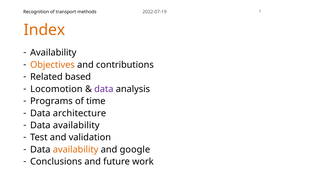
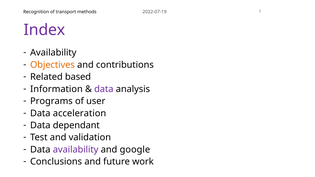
Index colour: orange -> purple
Locomotion: Locomotion -> Information
time: time -> user
architecture: architecture -> acceleration
availability at (76, 125): availability -> dependant
availability at (76, 150) colour: orange -> purple
